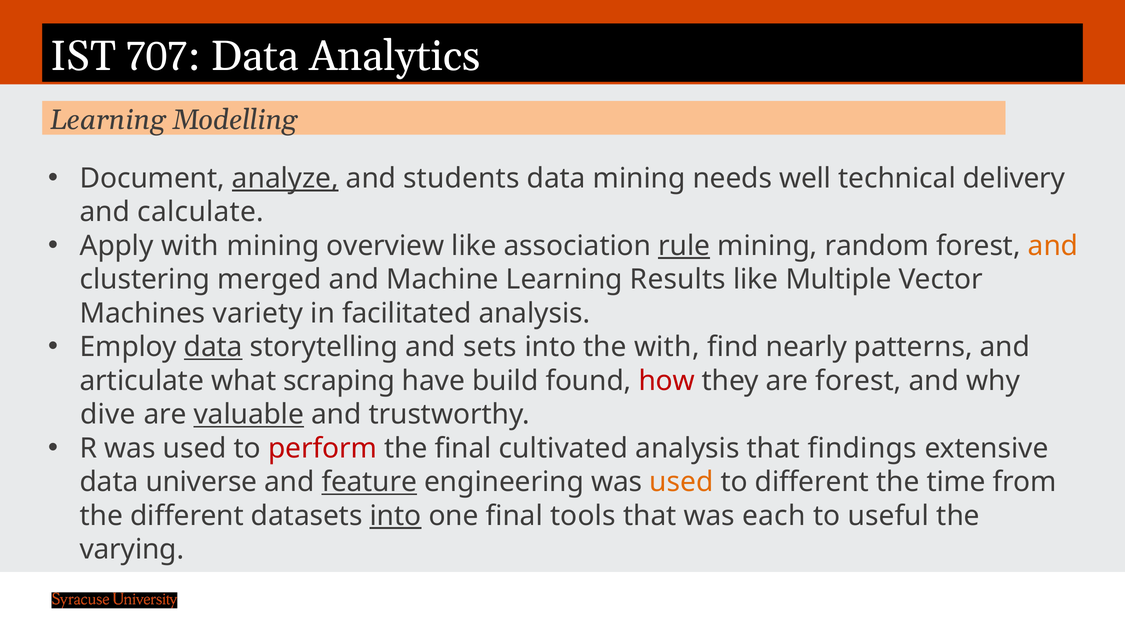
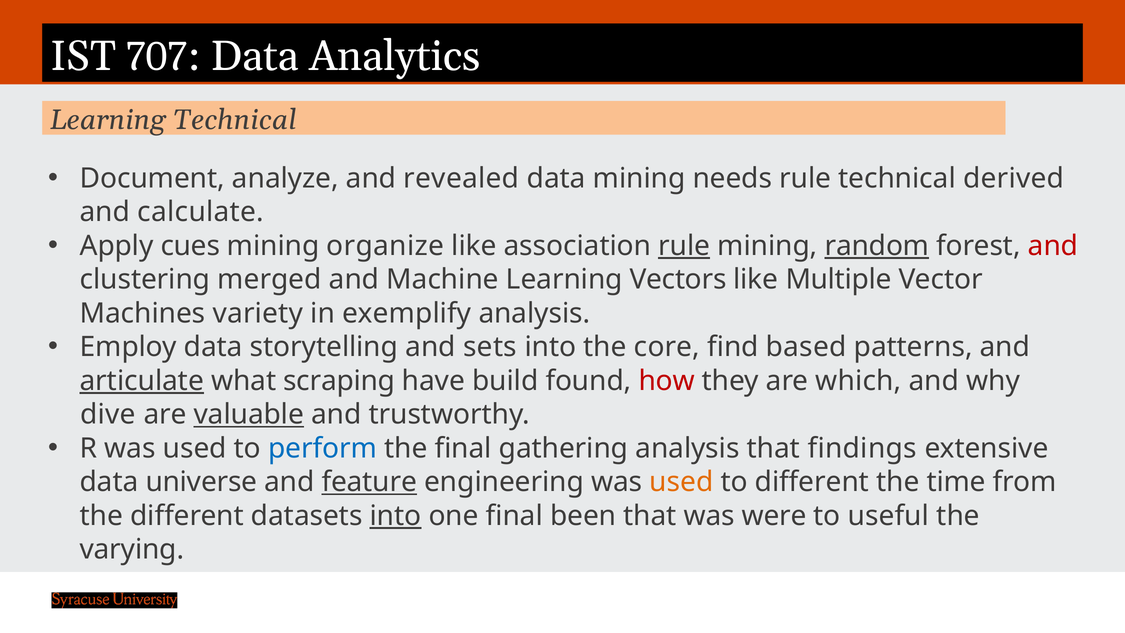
Learning Modelling: Modelling -> Technical
analyze underline: present -> none
students: students -> revealed
needs well: well -> rule
delivery: delivery -> derived
Apply with: with -> cues
overview: overview -> organize
random underline: none -> present
and at (1053, 246) colour: orange -> red
Results: Results -> Vectors
facilitated: facilitated -> exemplify
data at (213, 347) underline: present -> none
the with: with -> core
nearly: nearly -> based
articulate underline: none -> present
are forest: forest -> which
perform colour: red -> blue
cultivated: cultivated -> gathering
tools: tools -> been
each: each -> were
